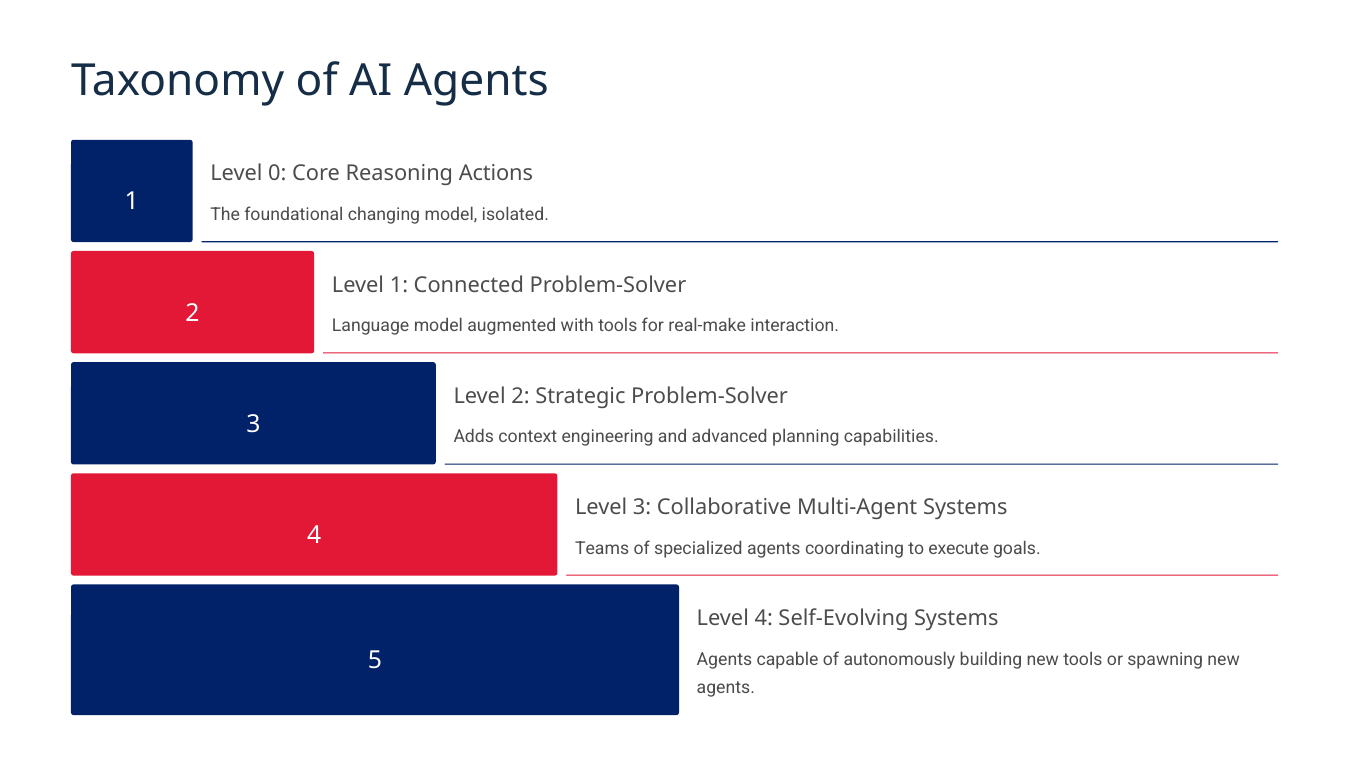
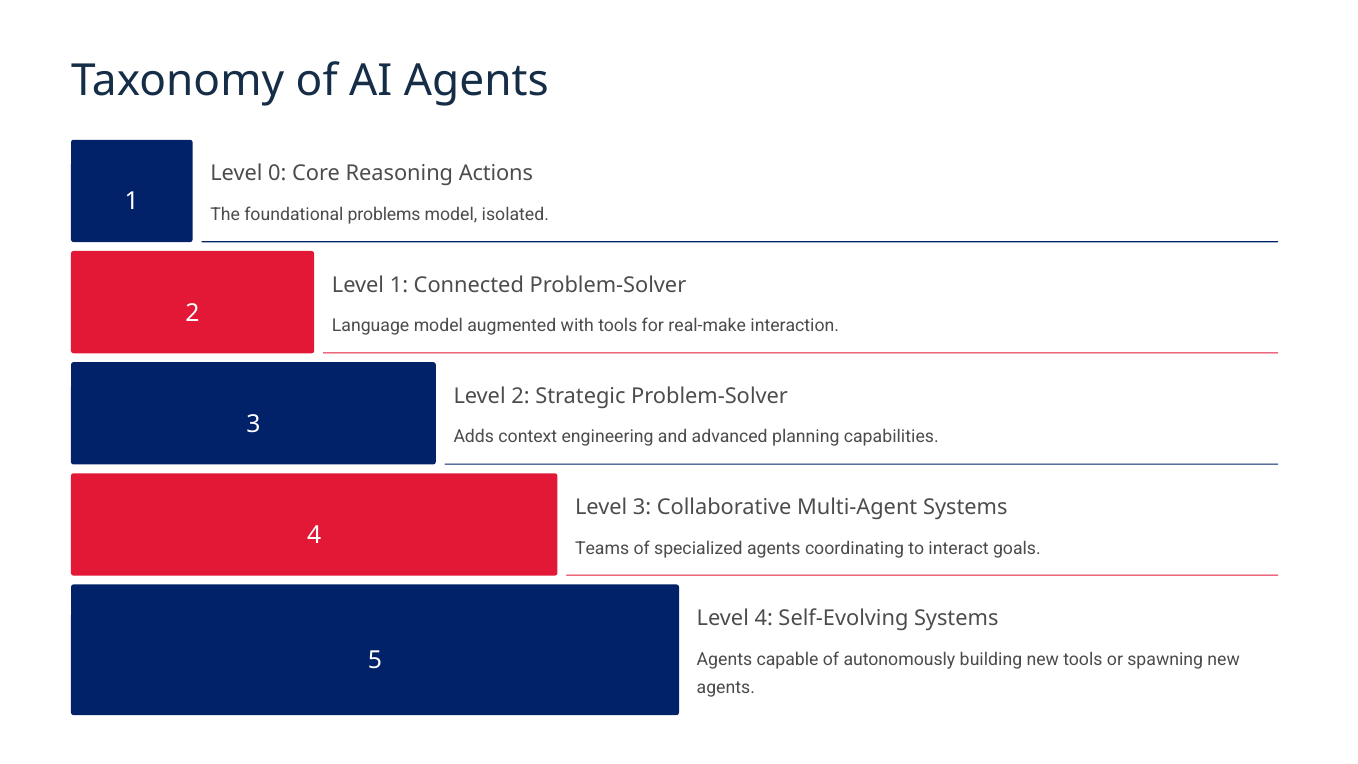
changing: changing -> problems
execute: execute -> interact
